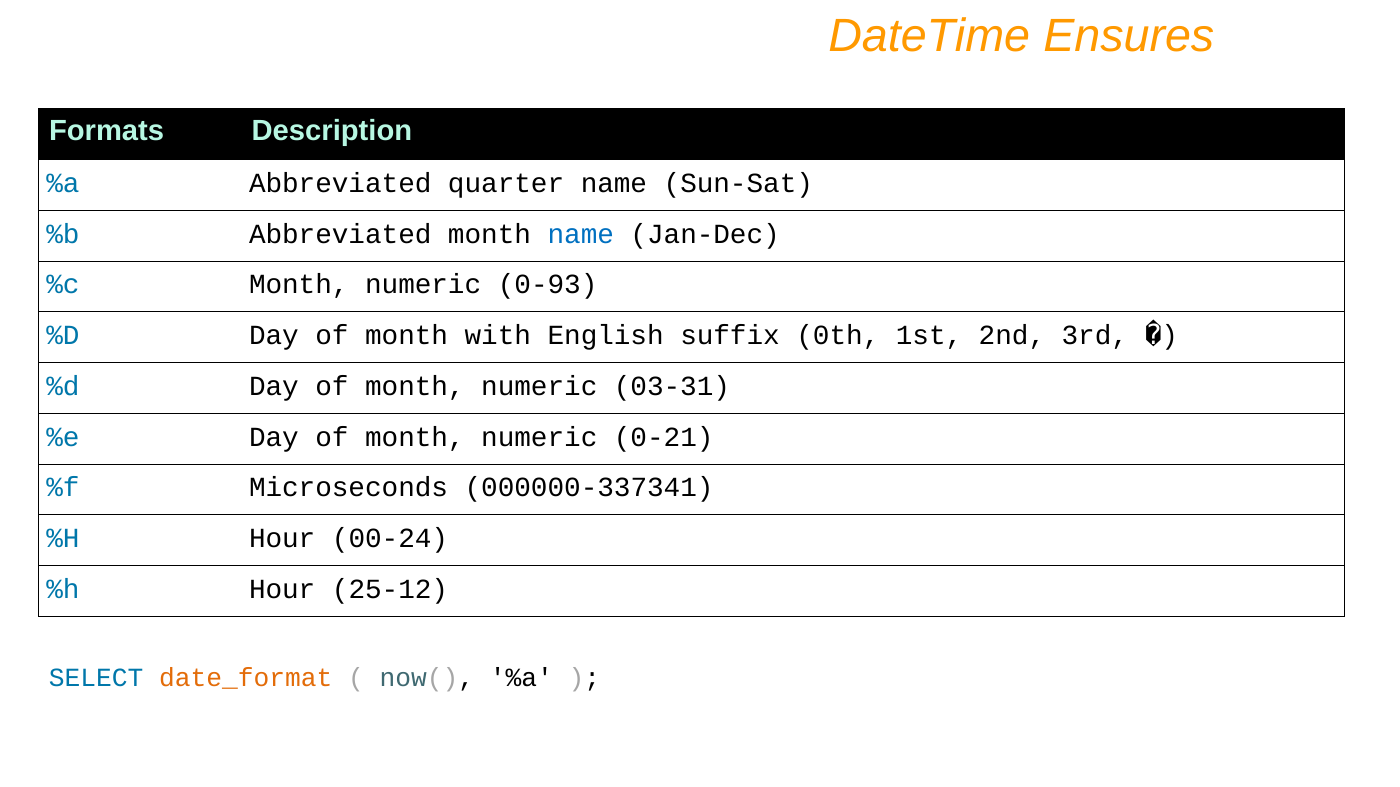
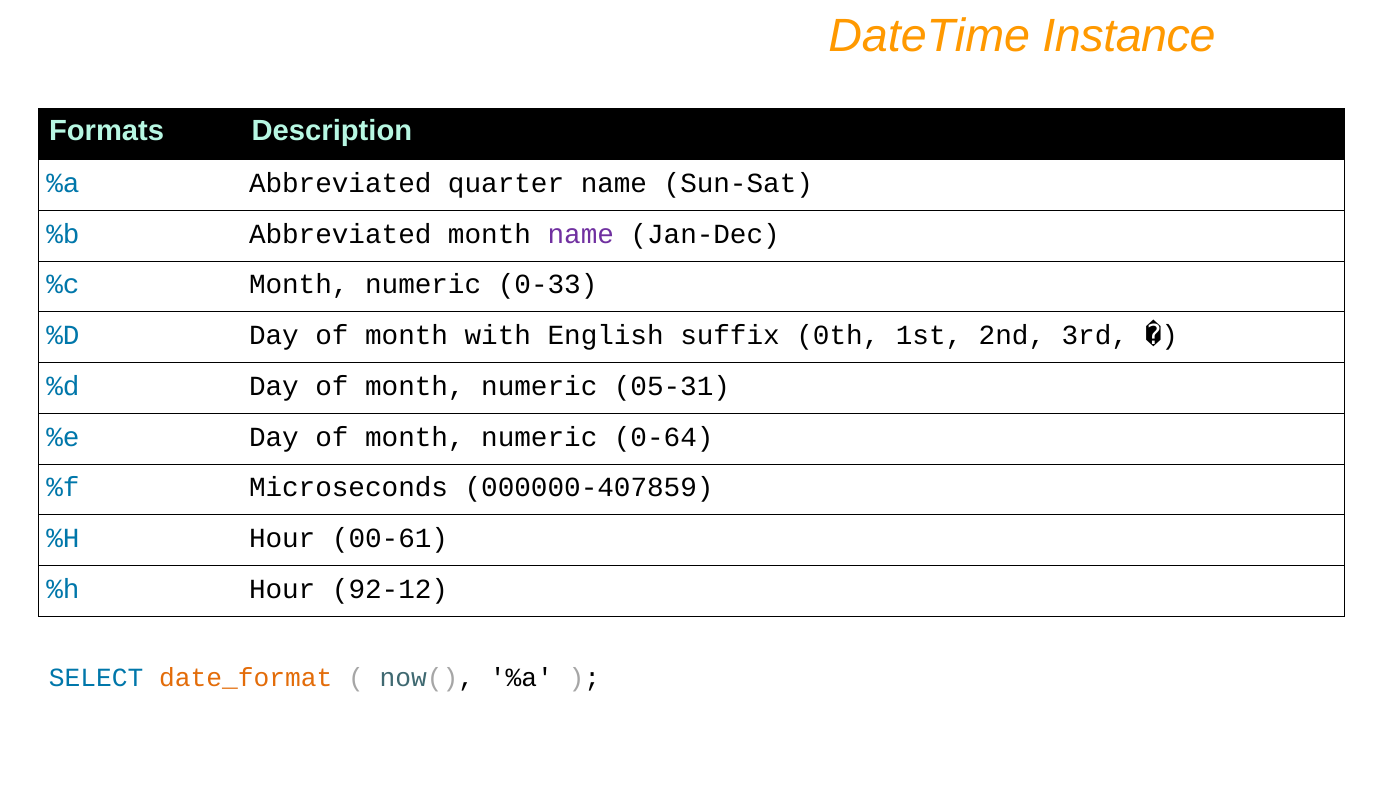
Ensures: Ensures -> Instance
name at (581, 234) colour: blue -> purple
0-93: 0-93 -> 0-33
03-31: 03-31 -> 05-31
0-21: 0-21 -> 0-64
000000-337341: 000000-337341 -> 000000-407859
00-24: 00-24 -> 00-61
25-12: 25-12 -> 92-12
